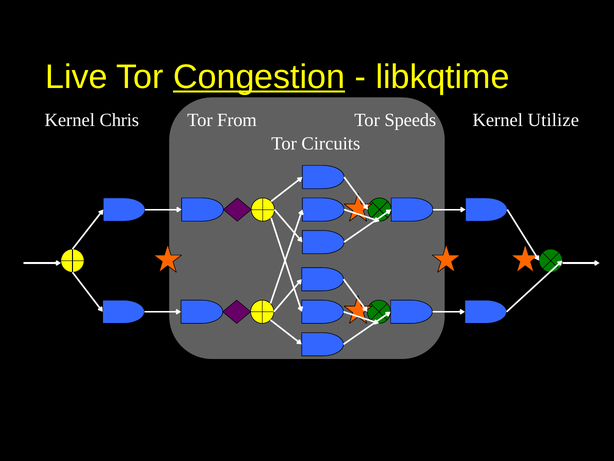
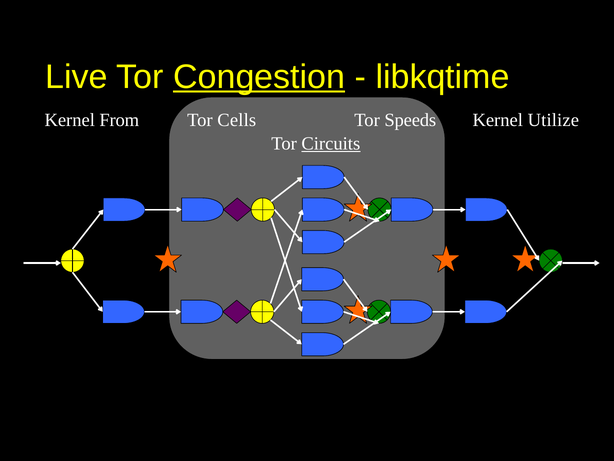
Chris: Chris -> From
From: From -> Cells
Circuits underline: none -> present
